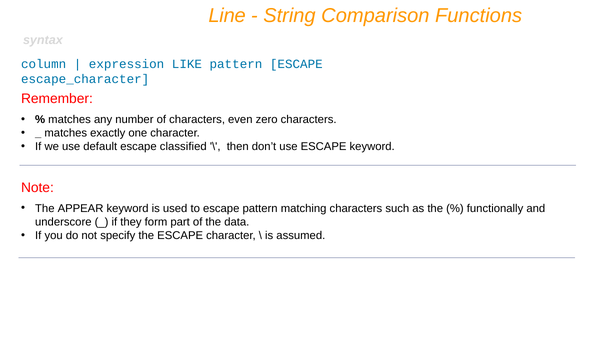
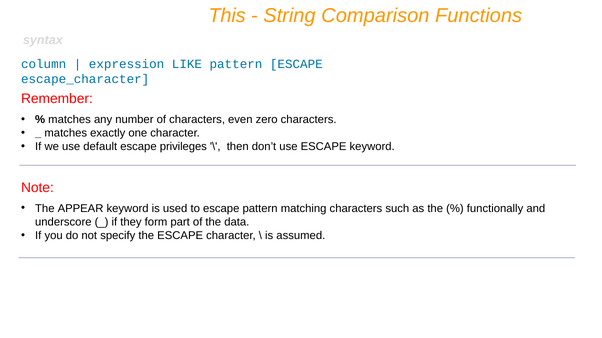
Line: Line -> This
classified: classified -> privileges
